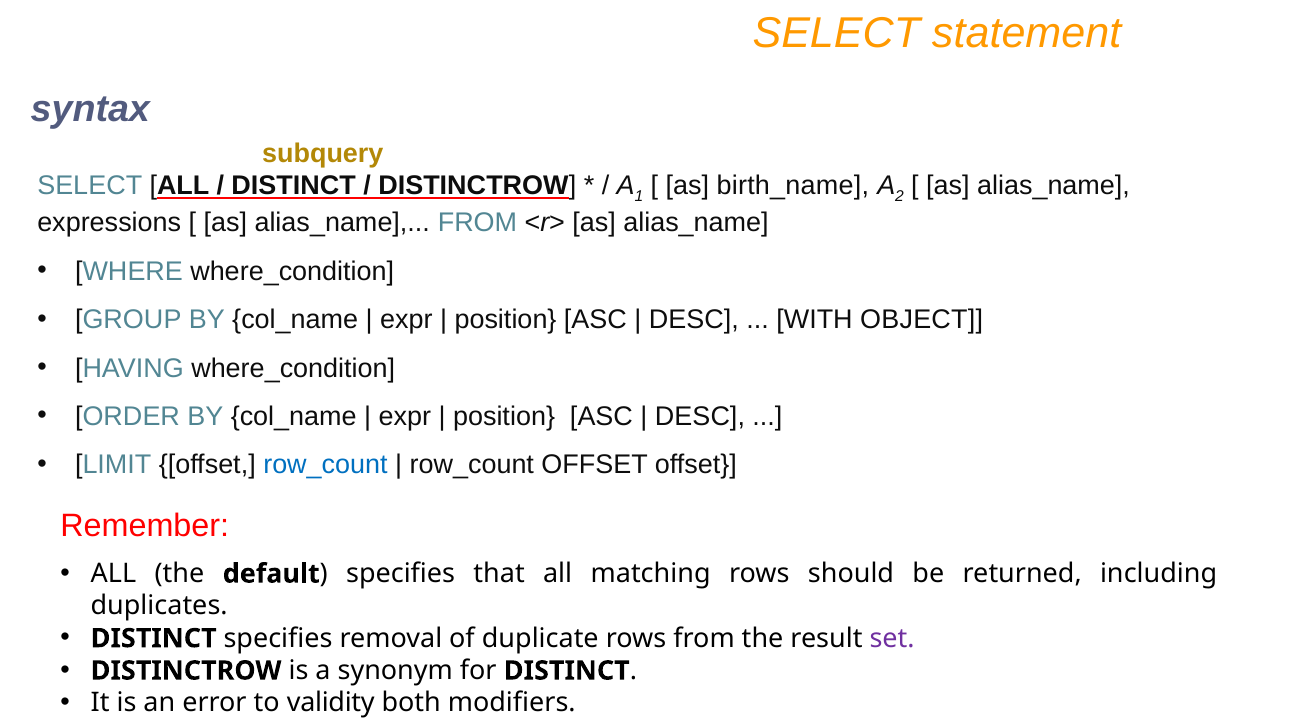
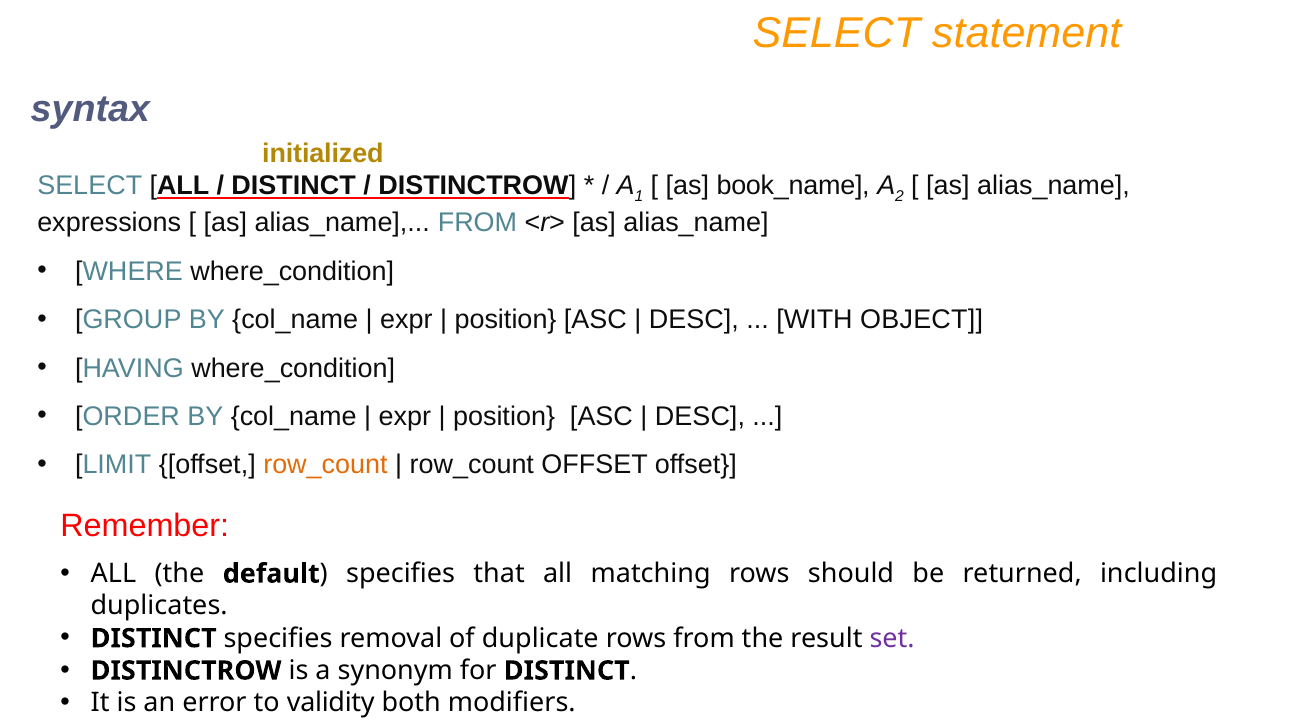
subquery: subquery -> initialized
birth_name: birth_name -> book_name
row_count at (325, 465) colour: blue -> orange
